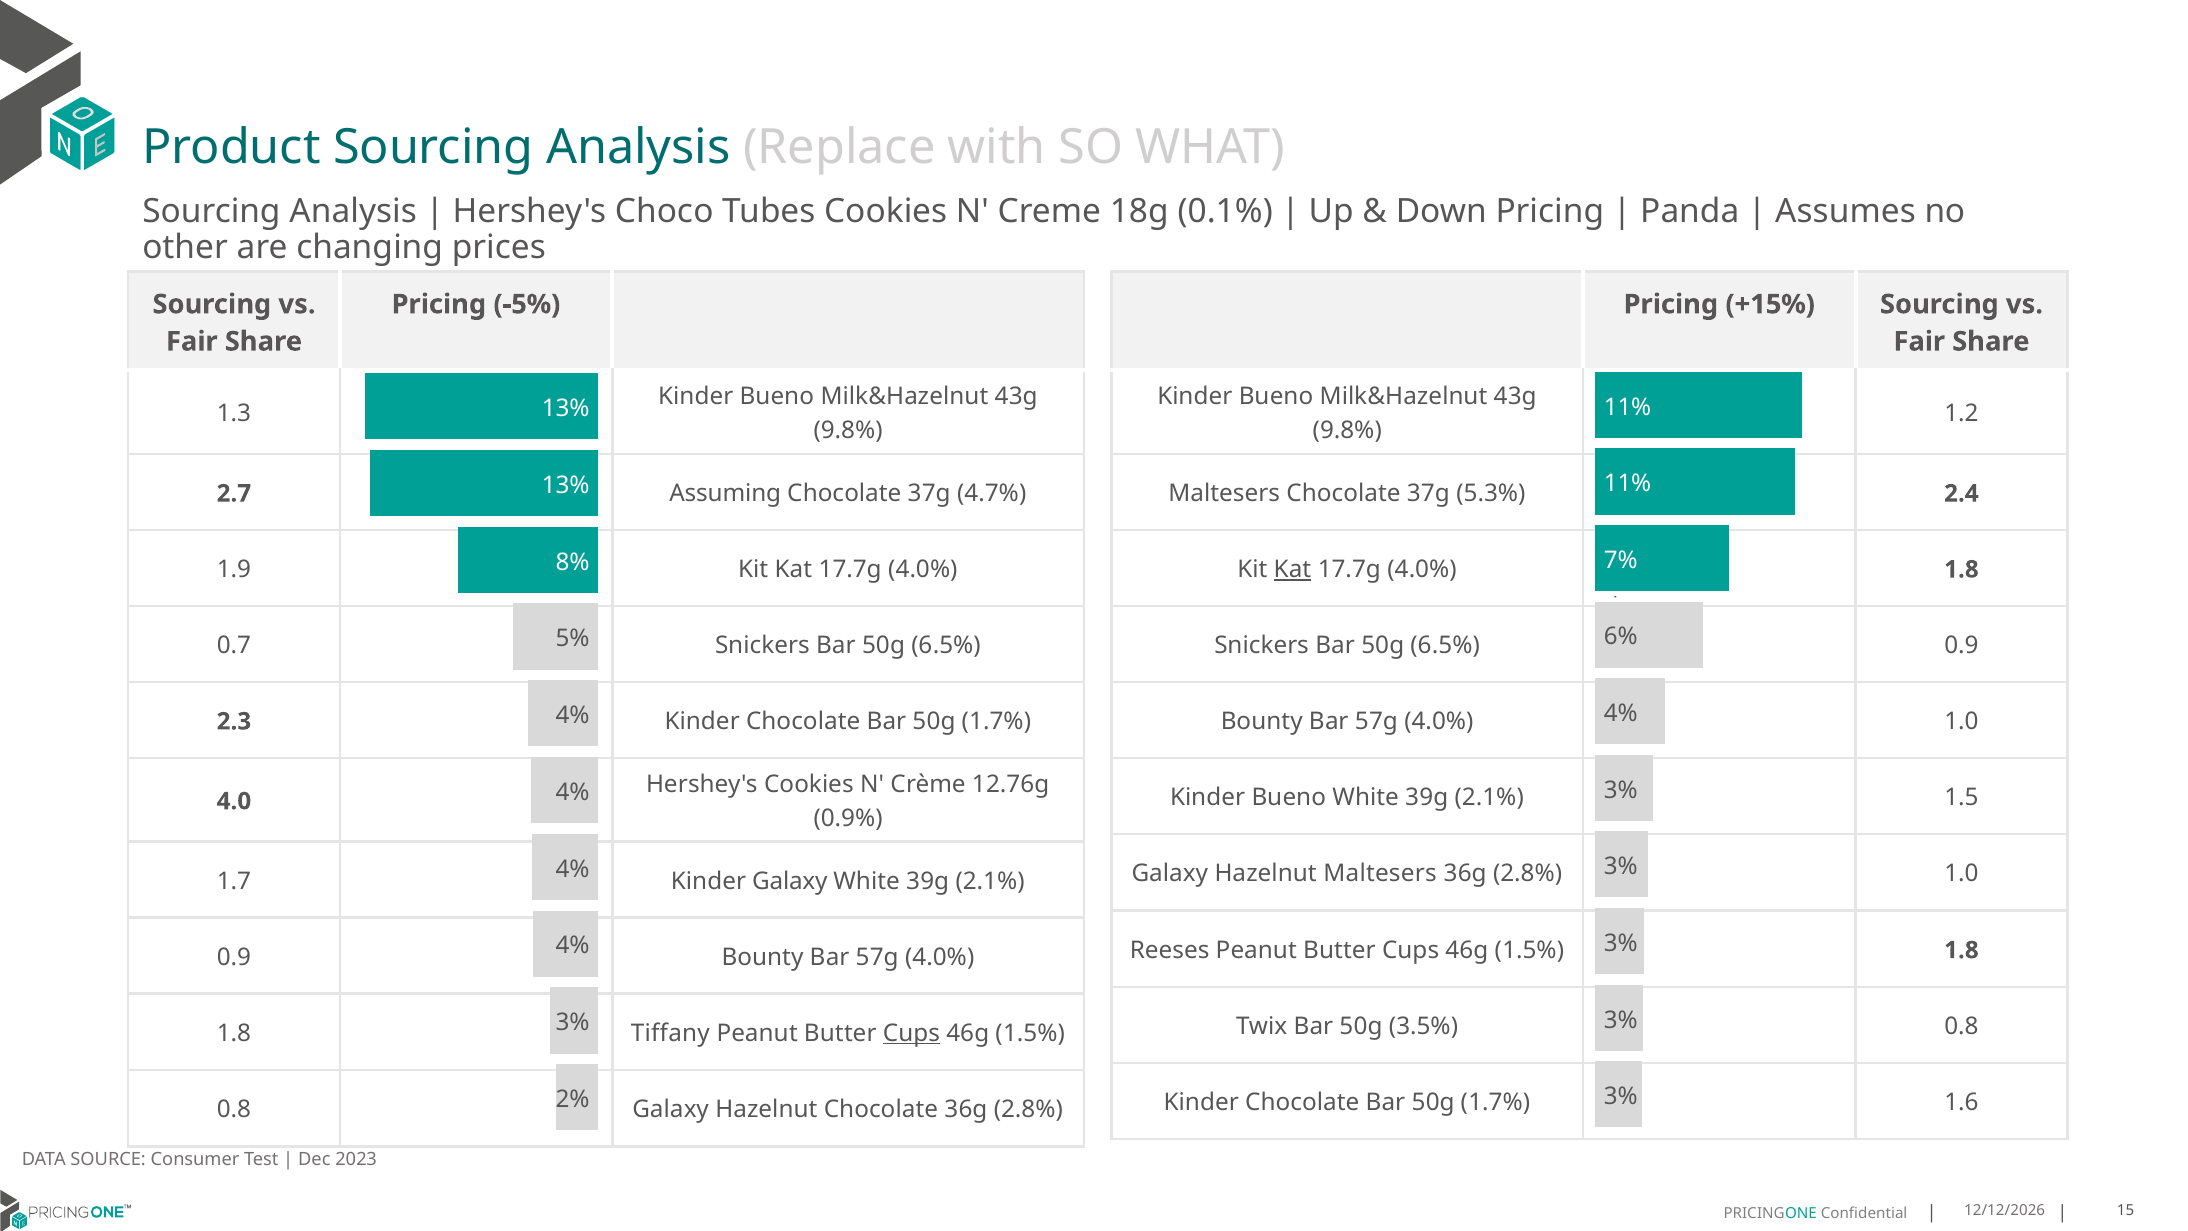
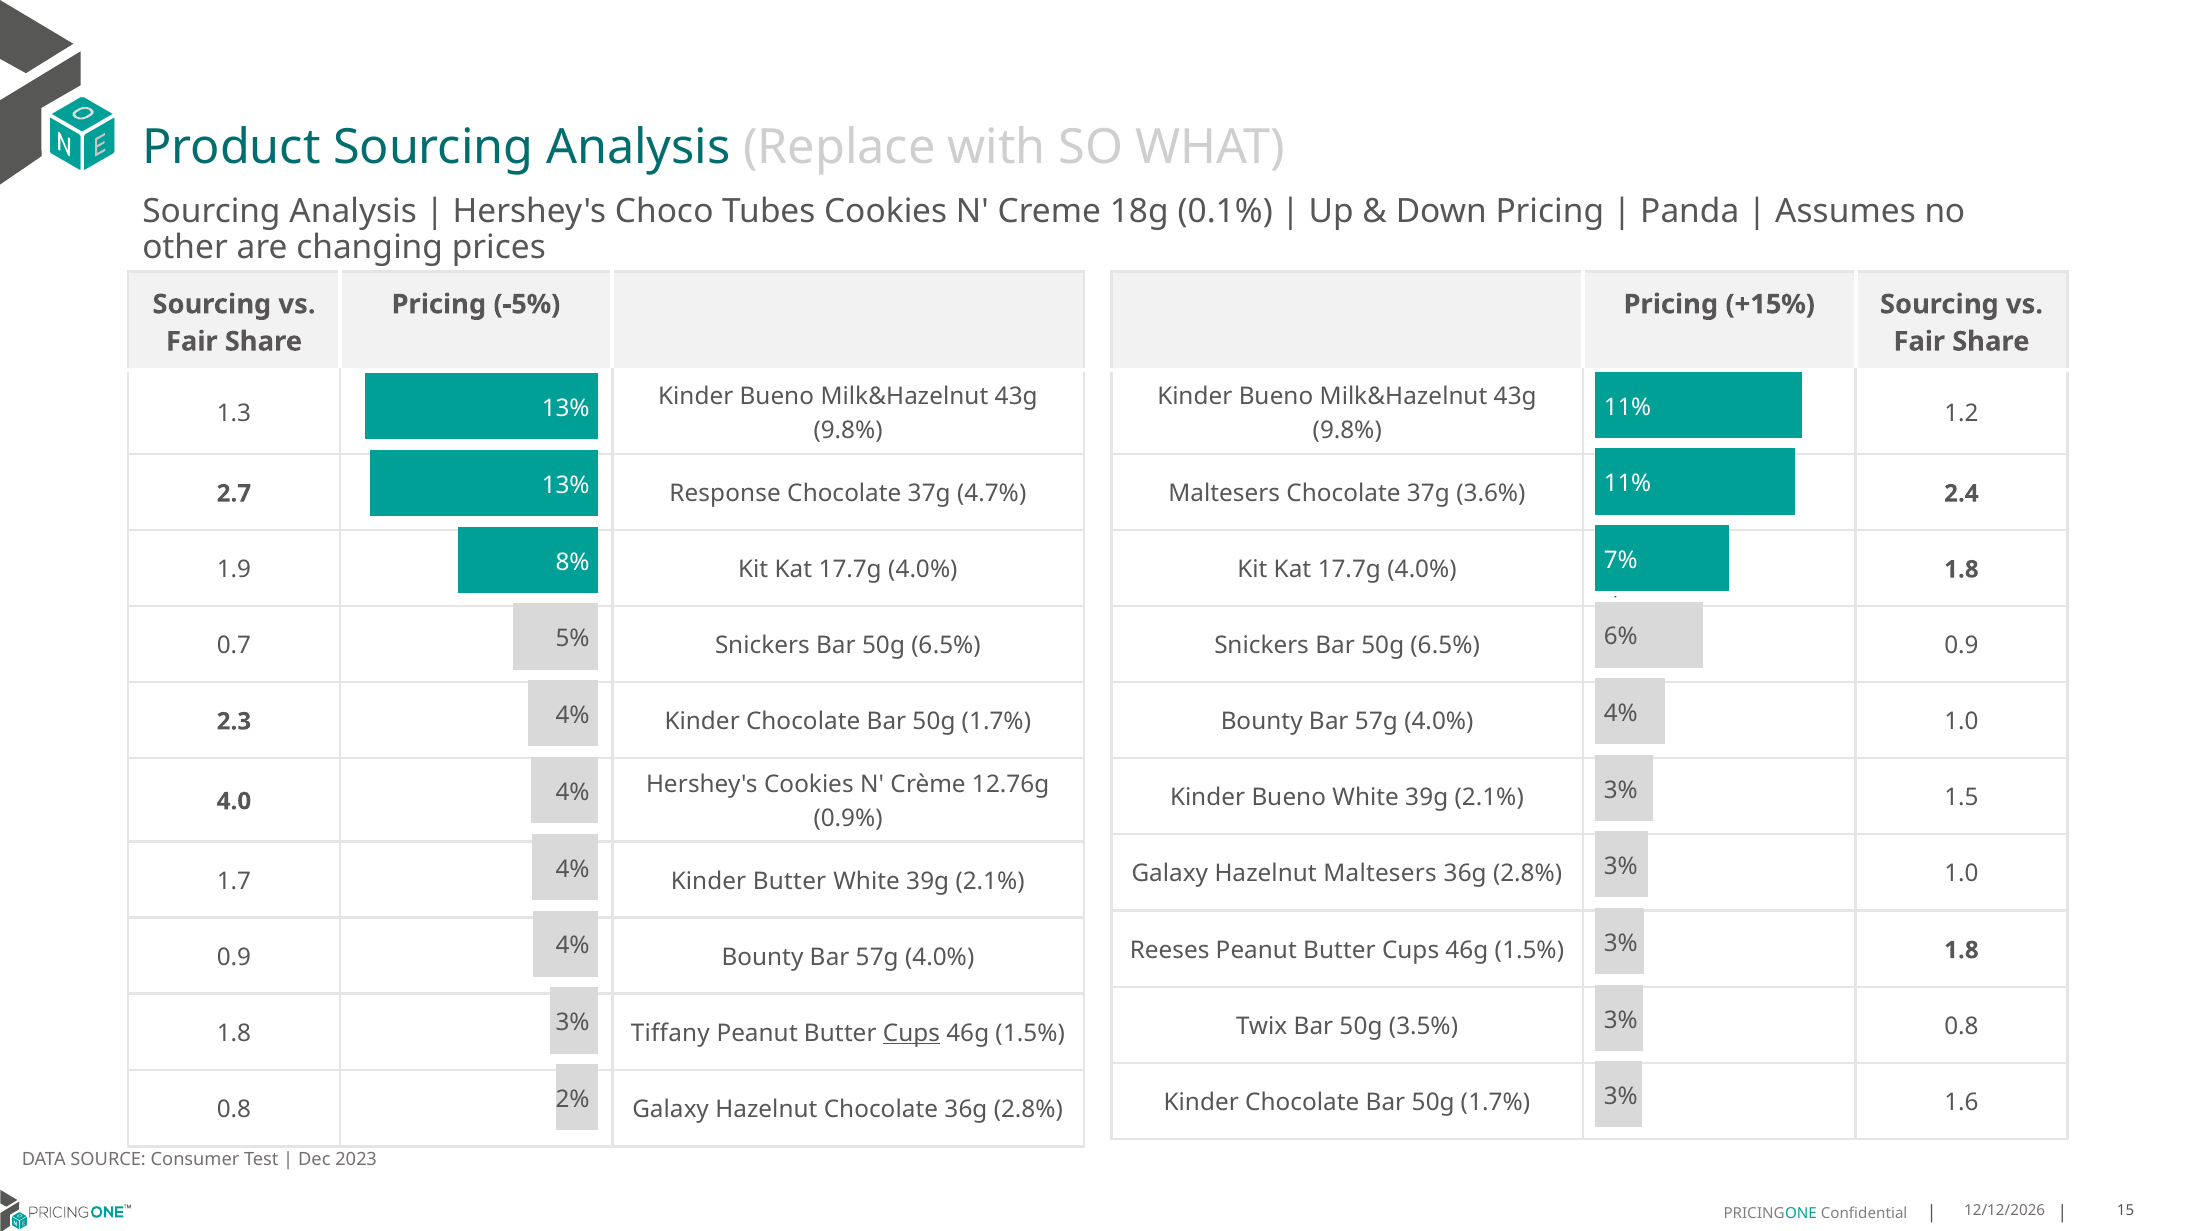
5.3%: 5.3% -> 3.6%
Assuming: Assuming -> Response
Kat at (1292, 569) underline: present -> none
Kinder Galaxy: Galaxy -> Butter
